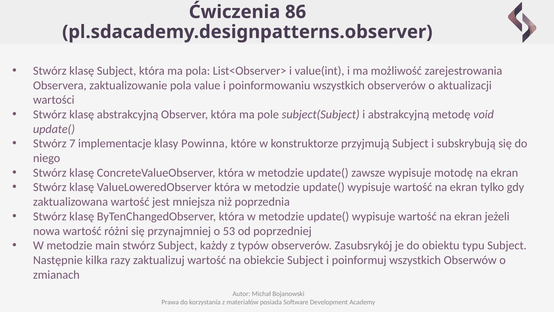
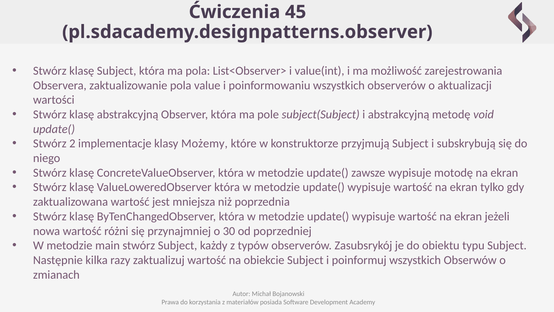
86: 86 -> 45
7: 7 -> 2
Powinna: Powinna -> Możemy
53: 53 -> 30
